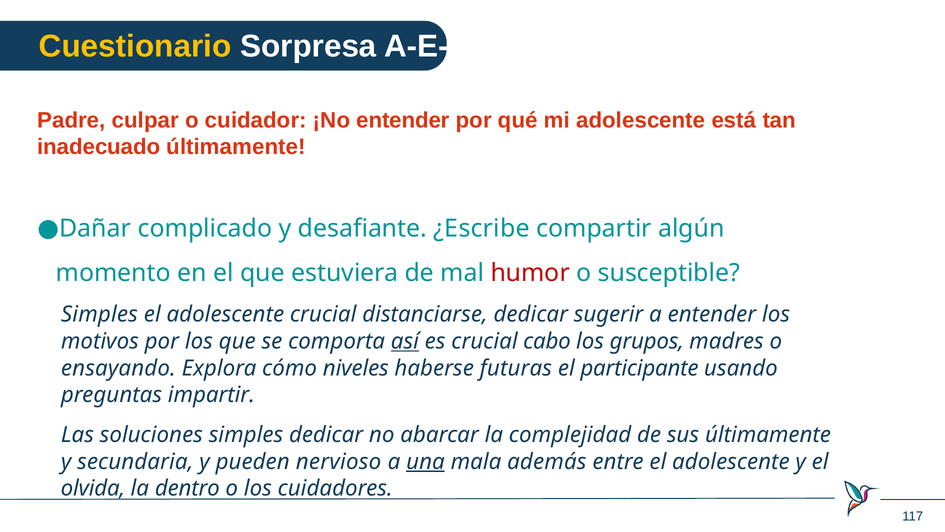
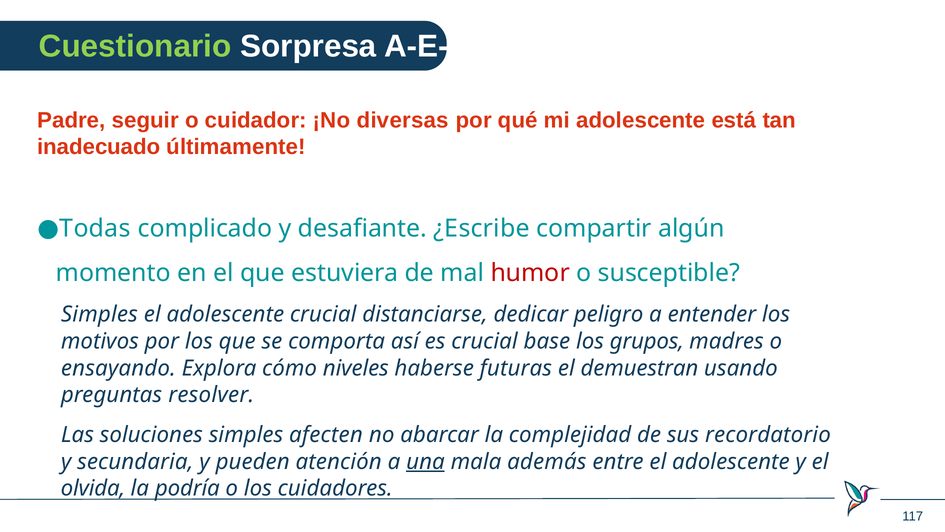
Cuestionario colour: yellow -> light green
culpar: culpar -> seguir
¡No entender: entender -> diversas
Dañar: Dañar -> Todas
sugerir: sugerir -> peligro
así underline: present -> none
cabo: cabo -> base
participante: participante -> demuestran
impartir: impartir -> resolver
simples dedicar: dedicar -> afecten
sus últimamente: últimamente -> recordatorio
nervioso: nervioso -> atención
dentro: dentro -> podría
